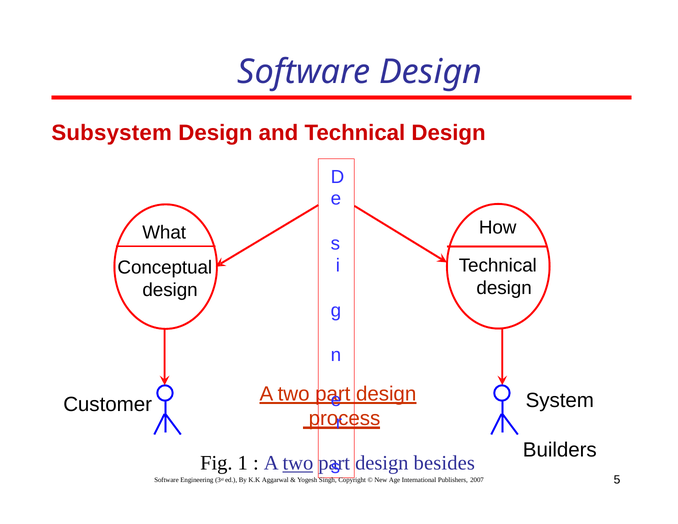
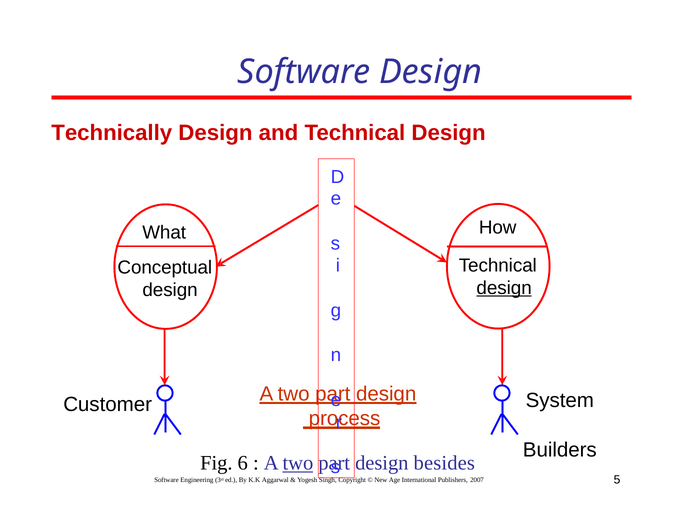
Subsystem: Subsystem -> Technically
design at (504, 288) underline: none -> present
1: 1 -> 6
